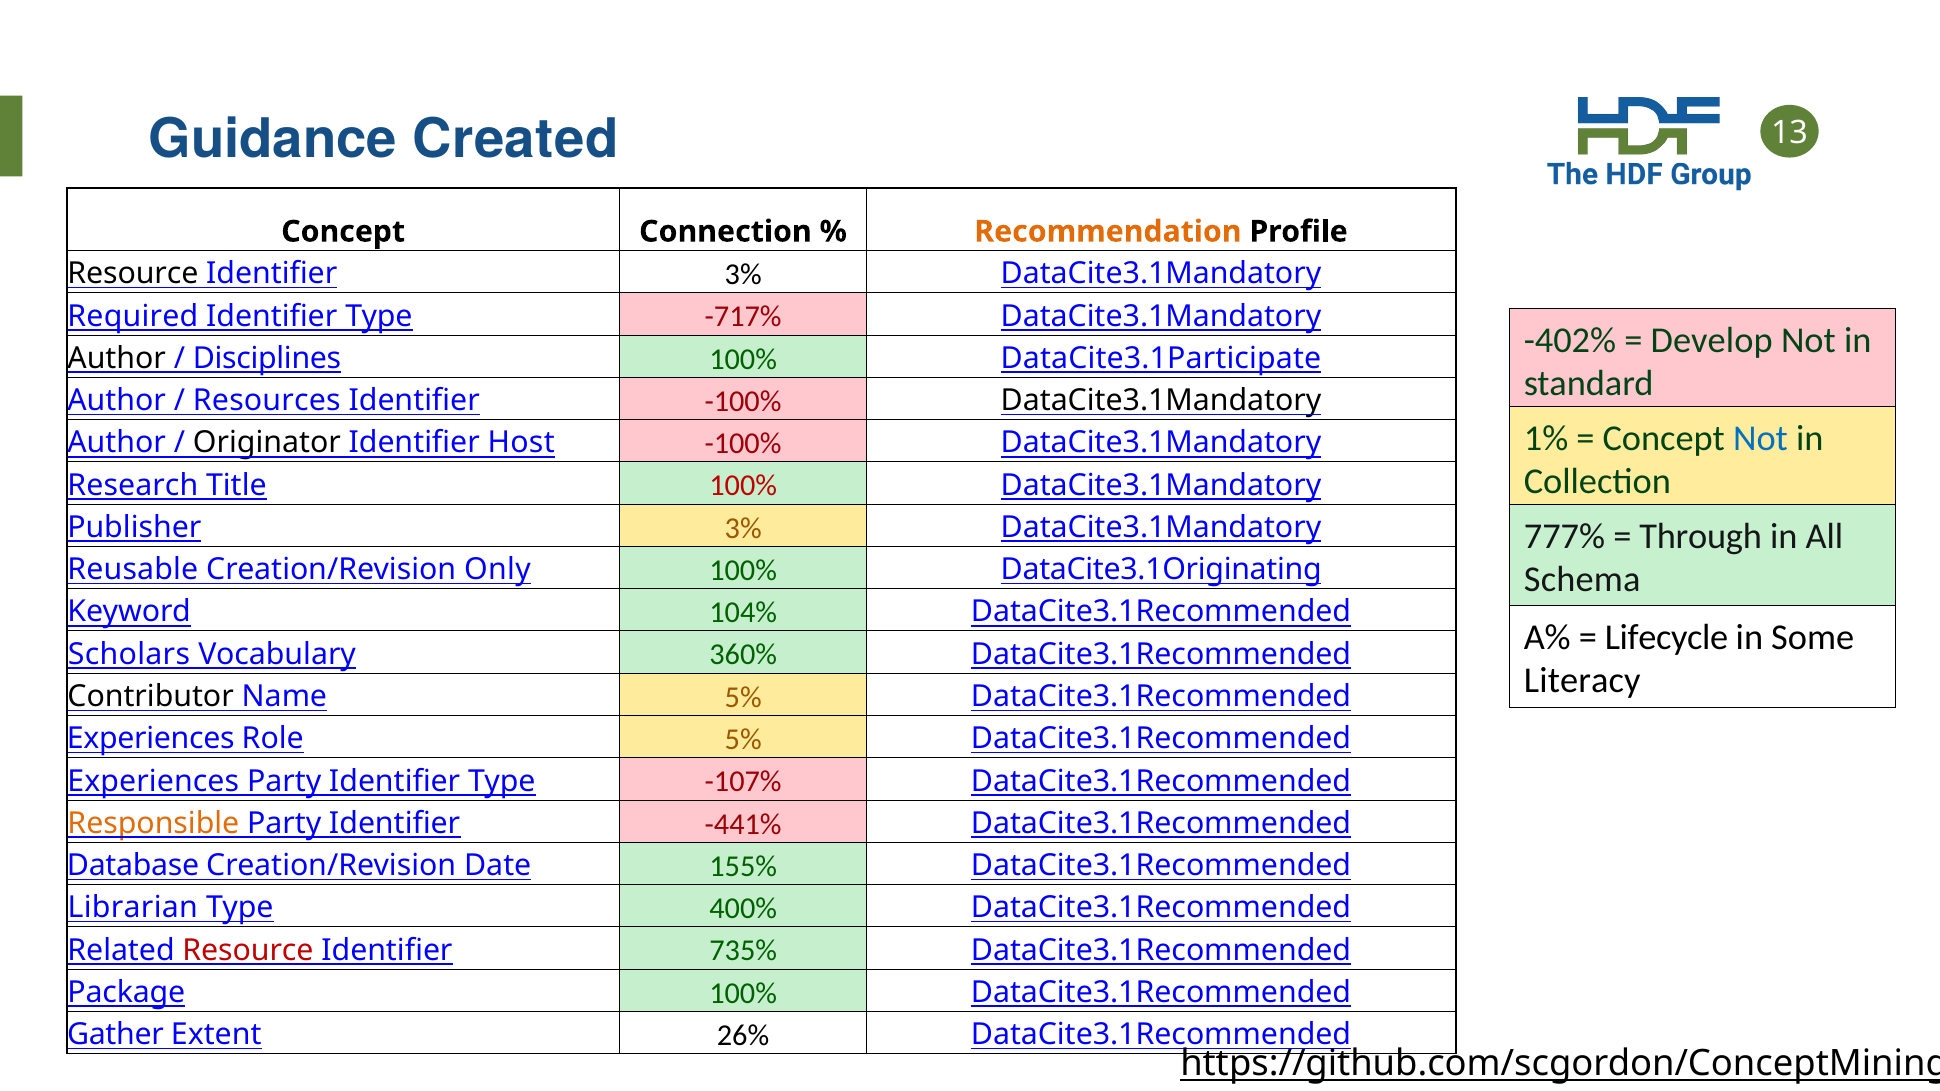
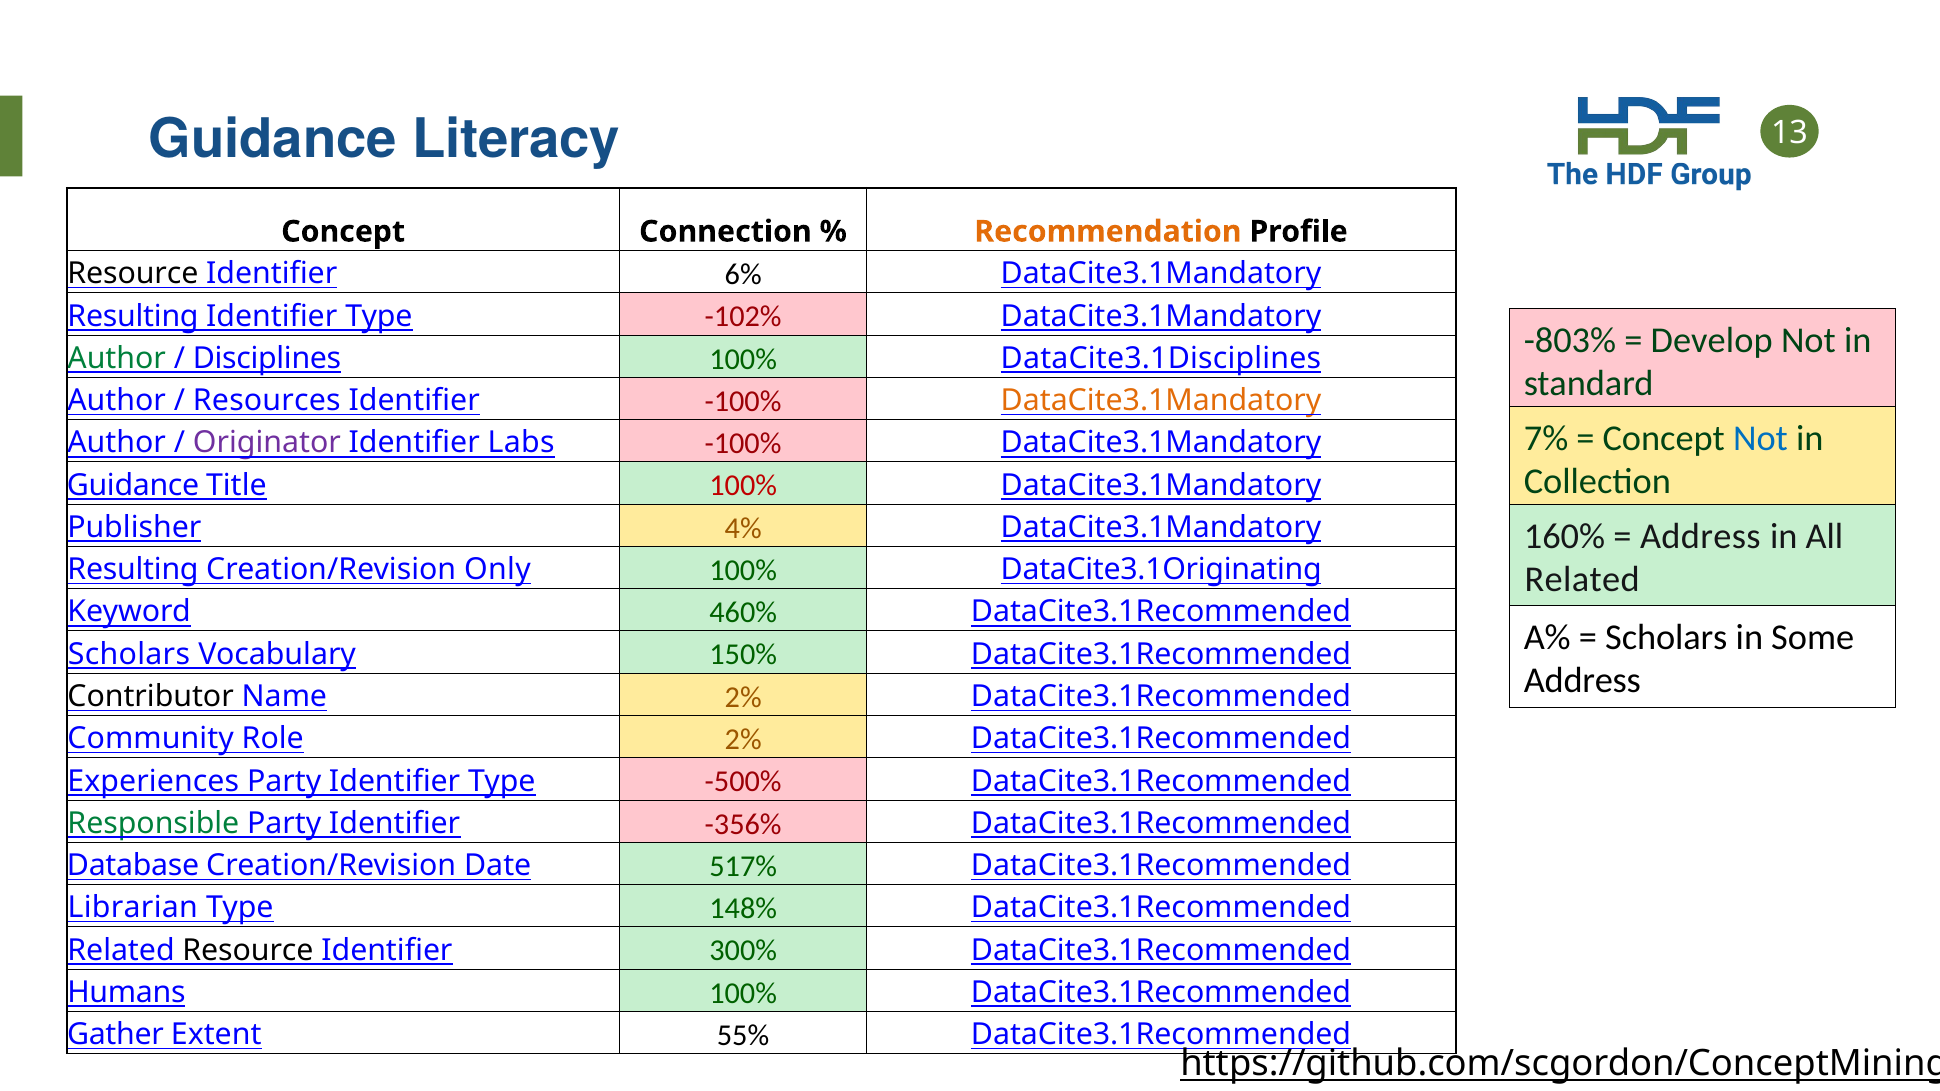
Created: Created -> Literacy
Identifier 3%: 3% -> 6%
Required at (133, 316): Required -> Resulting
-717%: -717% -> -102%
-402%: -402% -> -803%
Author at (117, 358) colour: black -> green
DataCite3.1Participate: DataCite3.1Participate -> DataCite3.1Disciplines
DataCite3.1Mandatory at (1161, 401) colour: black -> orange
1%: 1% -> 7%
Originator colour: black -> purple
Host: Host -> Labs
Research at (133, 485): Research -> Guidance
Publisher 3%: 3% -> 4%
777%: 777% -> 160%
Through at (1701, 536): Through -> Address
Reusable at (133, 570): Reusable -> Resulting
Schema at (1582, 580): Schema -> Related
104%: 104% -> 460%
Lifecycle at (1666, 637): Lifecycle -> Scholars
360%: 360% -> 150%
Literacy at (1582, 681): Literacy -> Address
Name 5%: 5% -> 2%
Experiences at (151, 739): Experiences -> Community
Role 5%: 5% -> 2%
-107%: -107% -> -500%
Responsible colour: orange -> green
-441%: -441% -> -356%
155%: 155% -> 517%
400%: 400% -> 148%
Resource at (248, 950) colour: red -> black
735%: 735% -> 300%
Package: Package -> Humans
26%: 26% -> 55%
